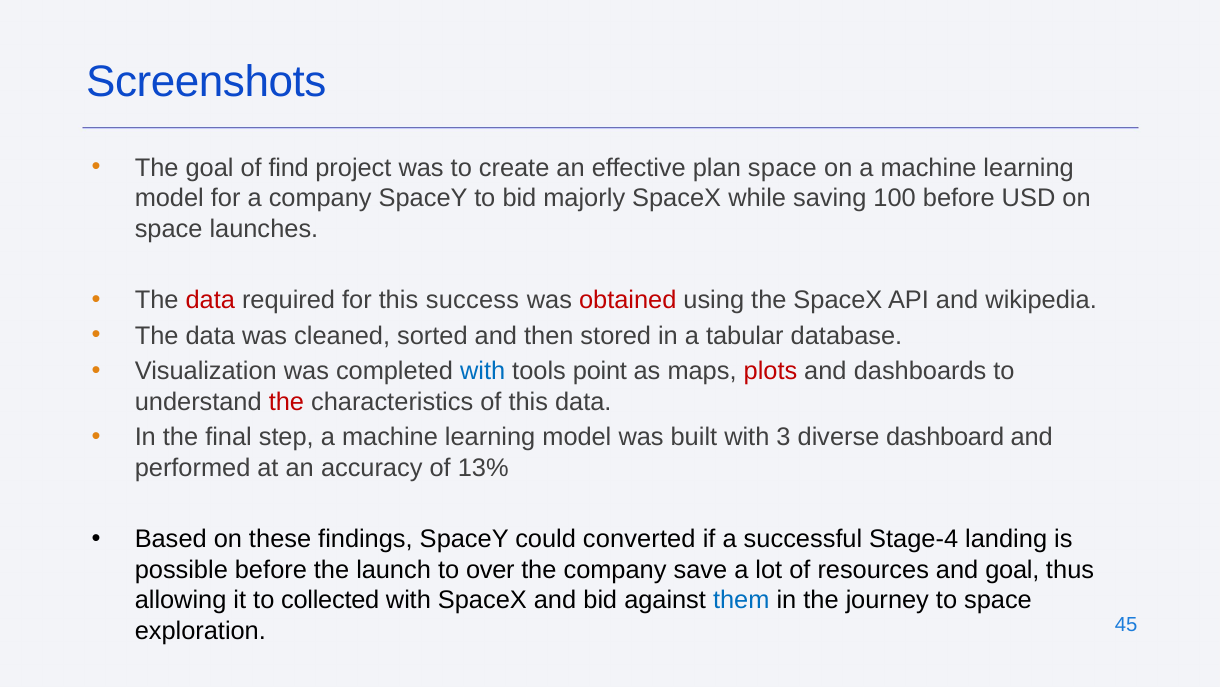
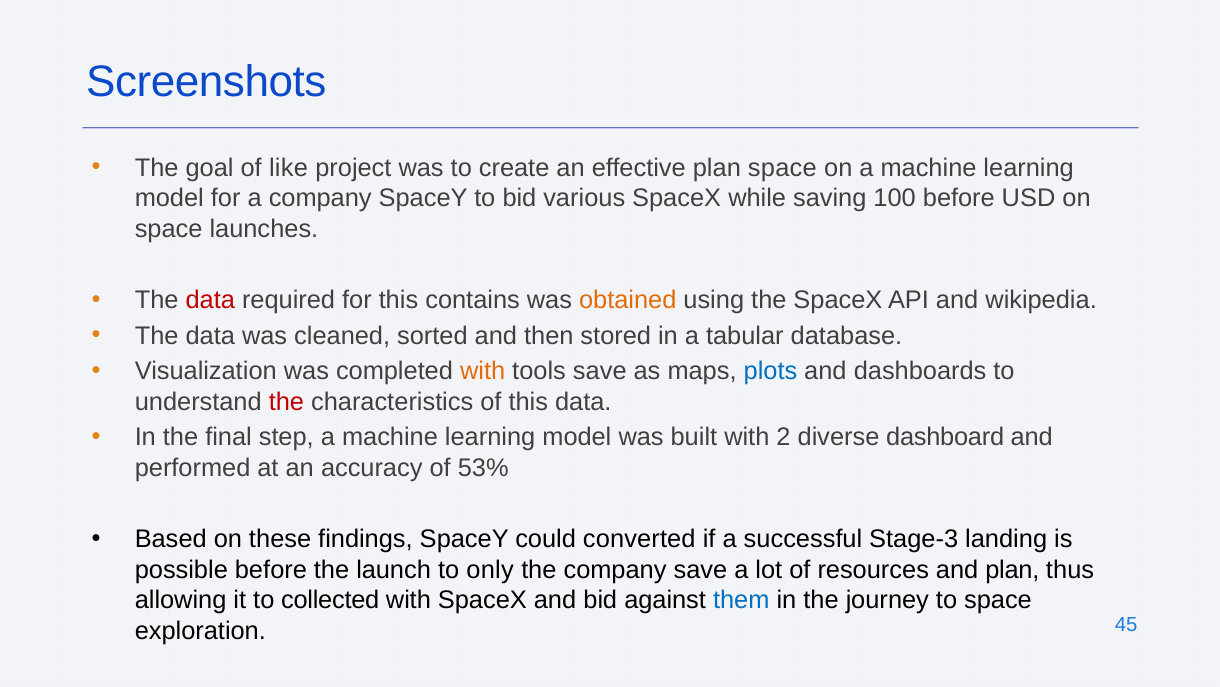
find: find -> like
majorly: majorly -> various
success: success -> contains
obtained colour: red -> orange
with at (483, 371) colour: blue -> orange
tools point: point -> save
plots colour: red -> blue
3: 3 -> 2
13%: 13% -> 53%
Stage-4: Stage-4 -> Stage-3
over: over -> only
and goal: goal -> plan
